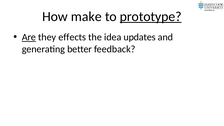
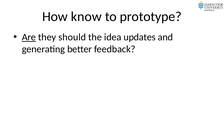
make: make -> know
prototype underline: present -> none
effects: effects -> should
